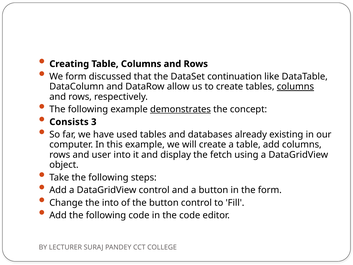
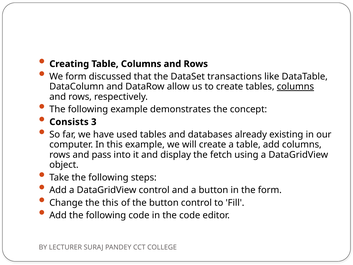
continuation: continuation -> transactions
demonstrates underline: present -> none
user: user -> pass
the into: into -> this
